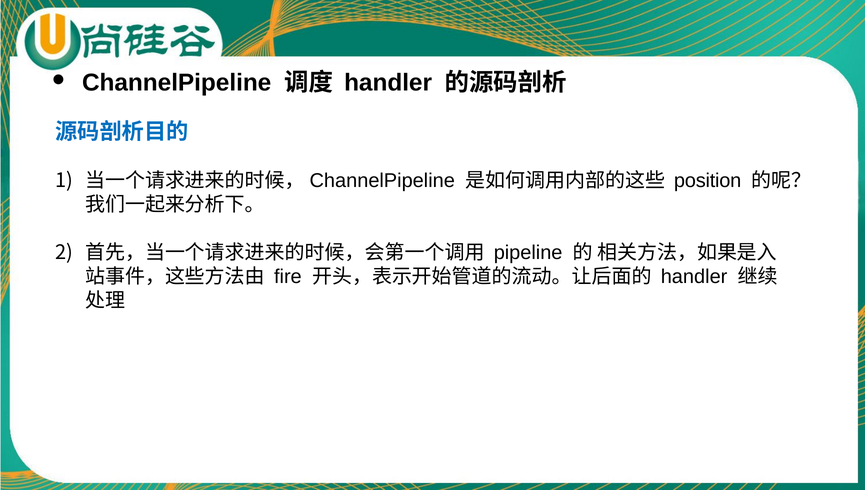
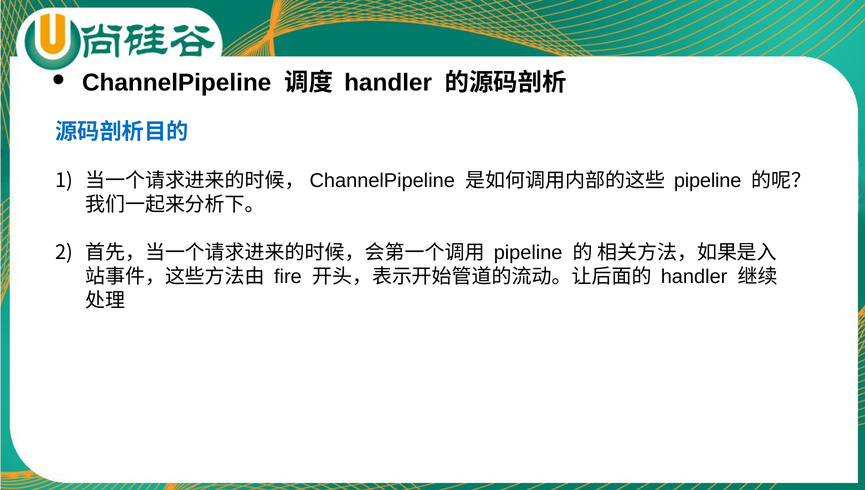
position at (708, 181): position -> pipeline
